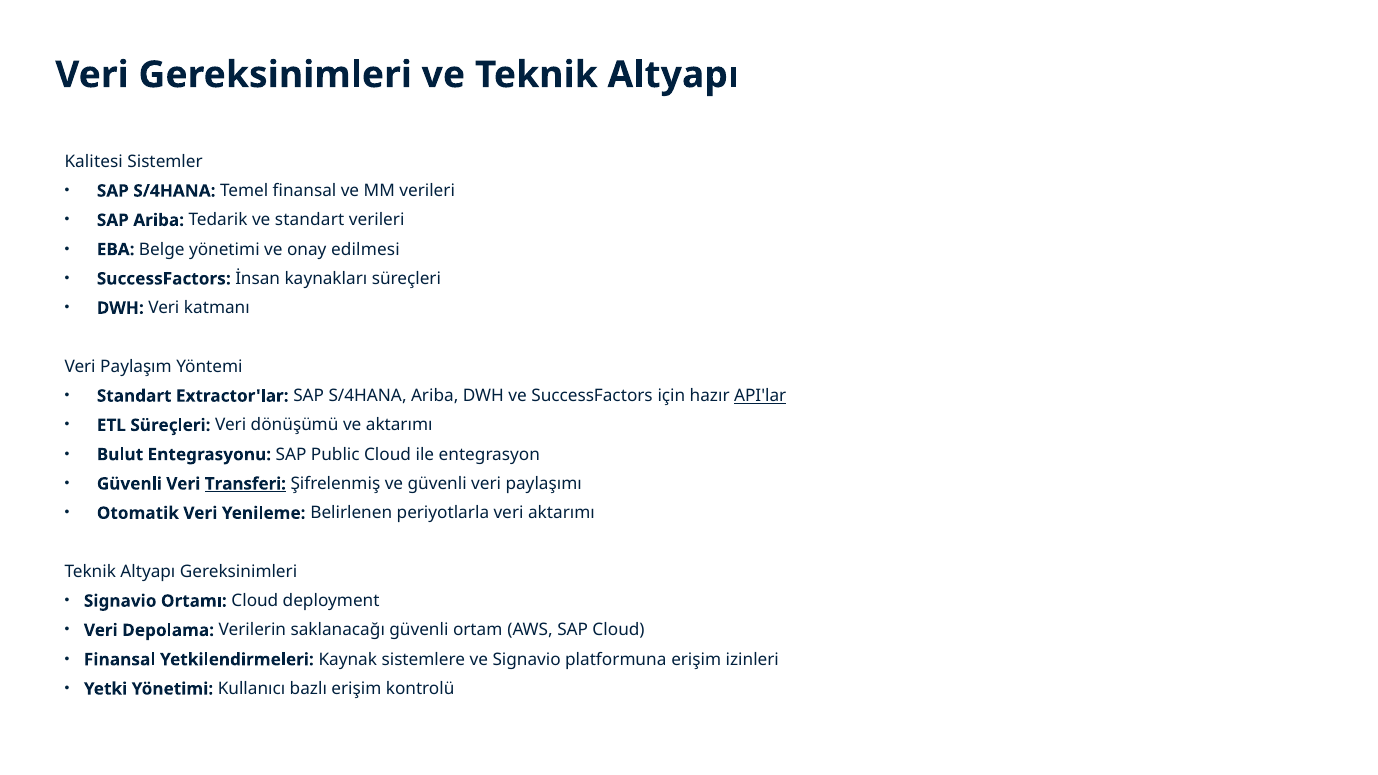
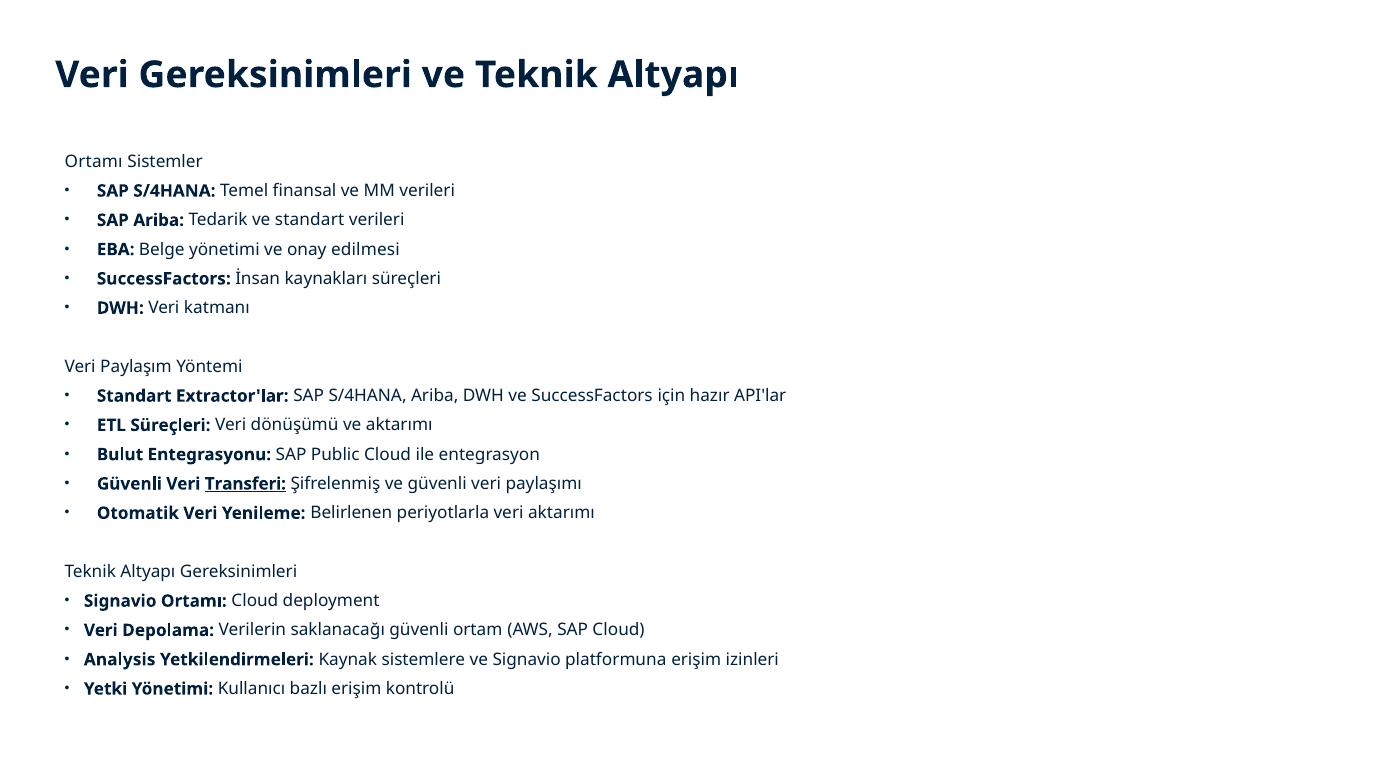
Kalitesi at (94, 162): Kalitesi -> Ortamı
API'lar underline: present -> none
Finansal at (120, 660): Finansal -> Analysis
